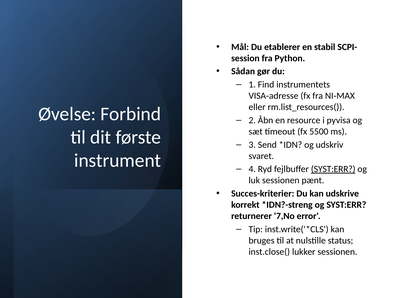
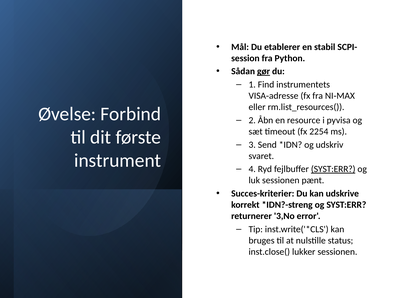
gør underline: none -> present
5500: 5500 -> 2254
7,No: 7,No -> 3,No
